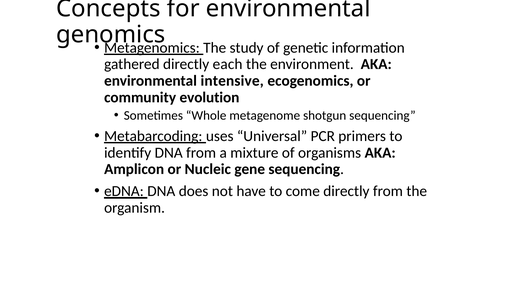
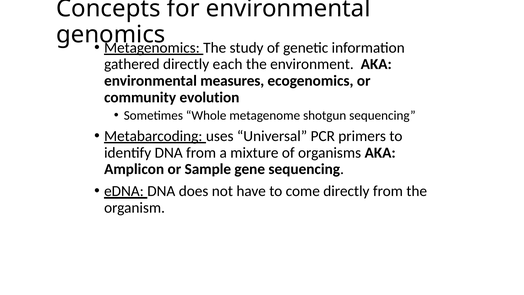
intensive: intensive -> measures
Nucleic: Nucleic -> Sample
